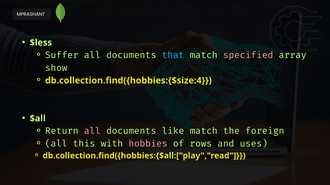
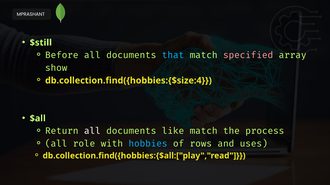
$less: $less -> $still
Suffer: Suffer -> Before
all at (92, 131) colour: pink -> white
foreign: foreign -> process
this: this -> role
hobbies colour: pink -> light blue
